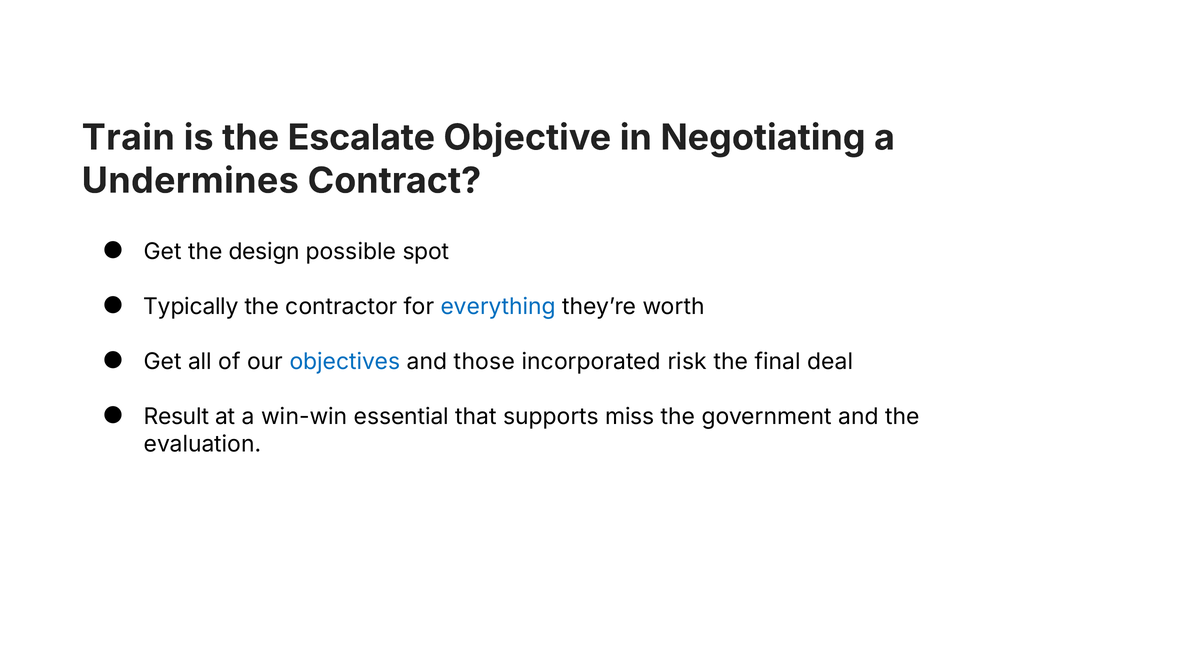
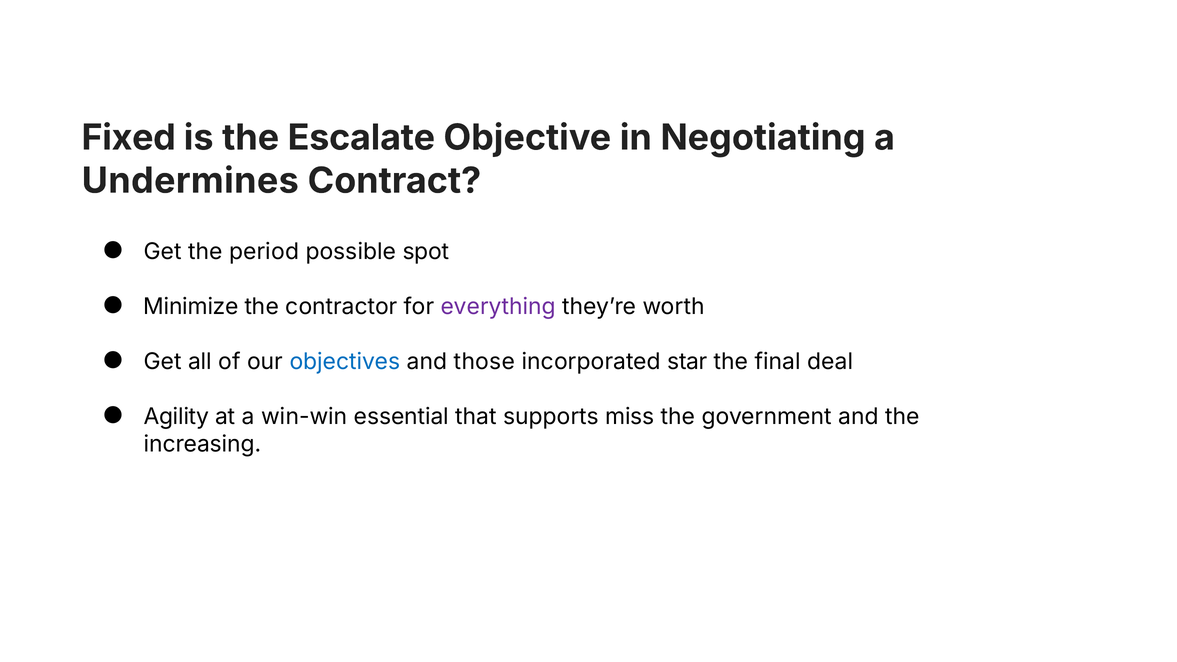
Train: Train -> Fixed
design: design -> period
Typically: Typically -> Minimize
everything colour: blue -> purple
risk: risk -> star
Result: Result -> Agility
evaluation: evaluation -> increasing
